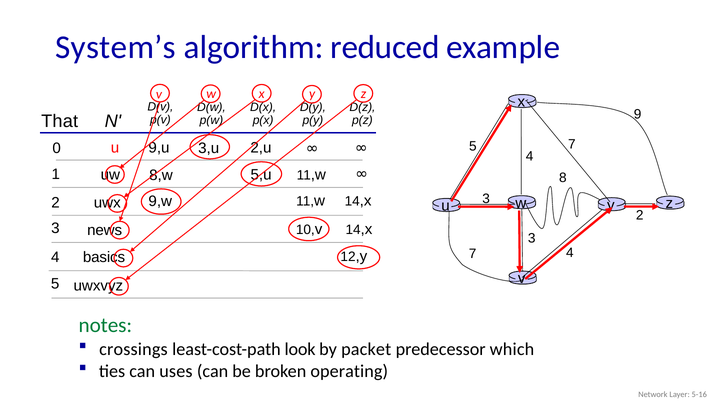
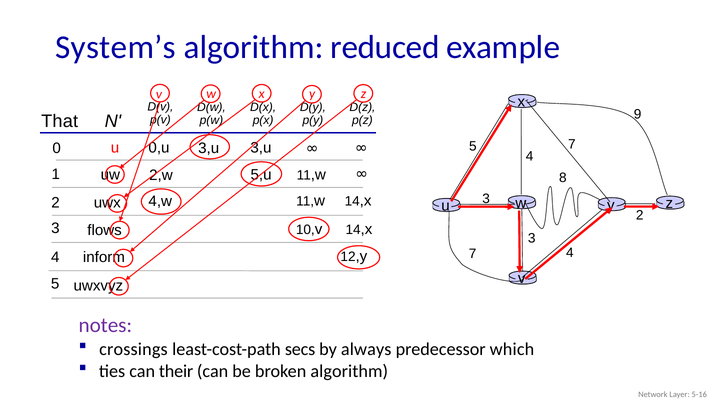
9,u: 9,u -> 0,u
3,u 2,u: 2,u -> 3,u
8,w: 8,w -> 2,w
9,w: 9,w -> 4,w
news: news -> flows
basics: basics -> inform
notes colour: green -> purple
look: look -> secs
packet: packet -> always
uses: uses -> their
broken operating: operating -> algorithm
